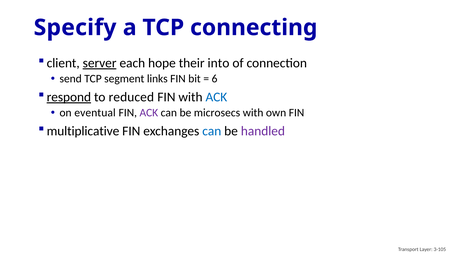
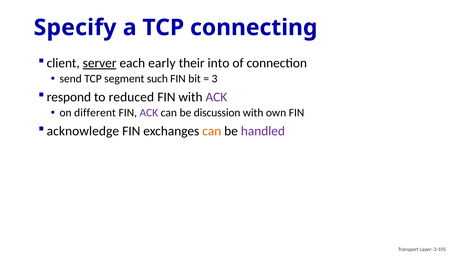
hope: hope -> early
links: links -> such
6: 6 -> 3
respond underline: present -> none
ACK at (216, 97) colour: blue -> purple
eventual: eventual -> different
microsecs: microsecs -> discussion
multiplicative: multiplicative -> acknowledge
can at (212, 131) colour: blue -> orange
